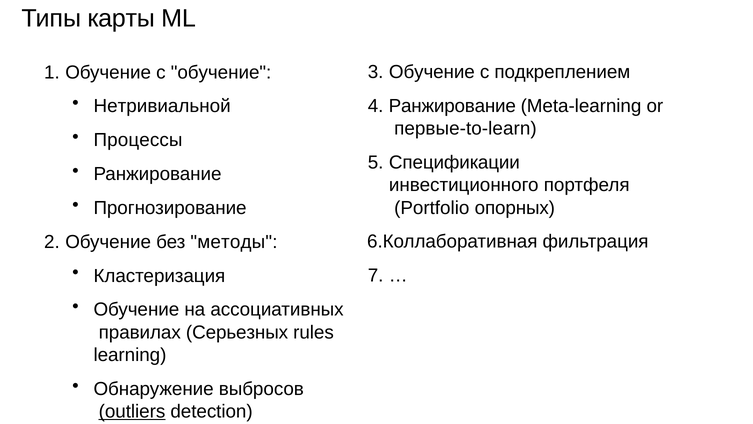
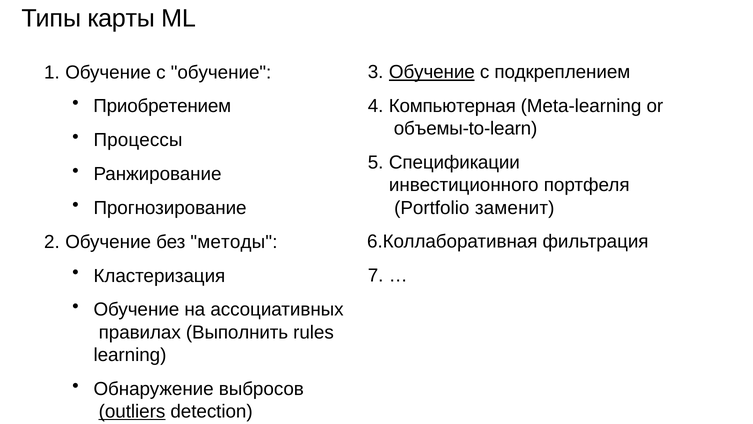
Обучение at (432, 72) underline: none -> present
Нетривиальной: Нетривиальной -> Приобретением
Ранжирование at (452, 106): Ранжирование -> Компьютерная
первые-to-learn: первые-to-learn -> объемы-to-learn
опорных: опорных -> заменит
Серьезных: Серьезных -> Выполнить
